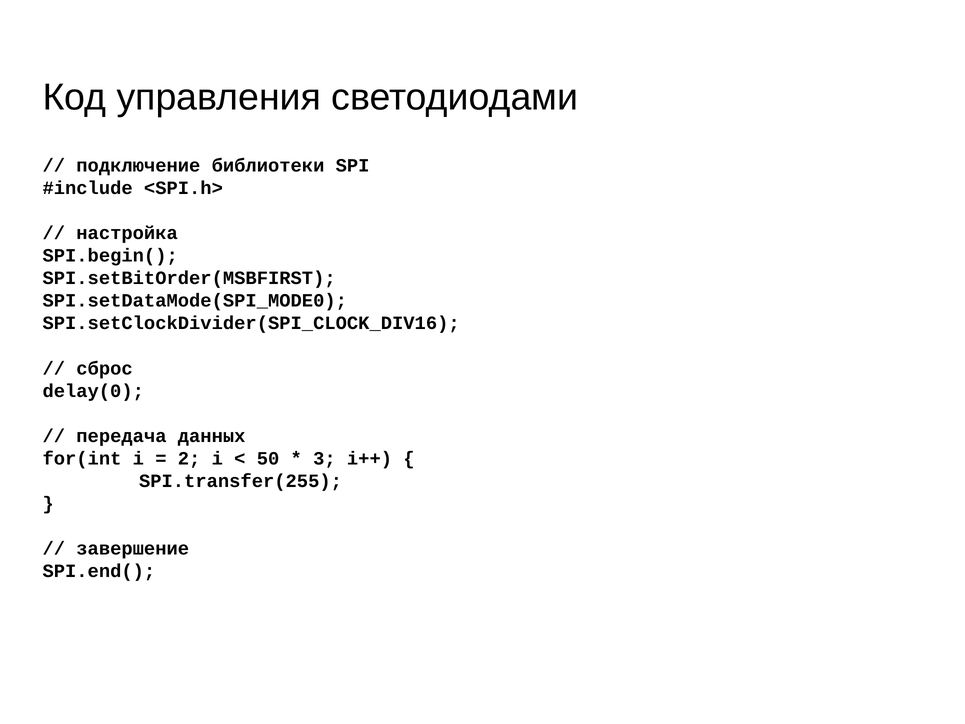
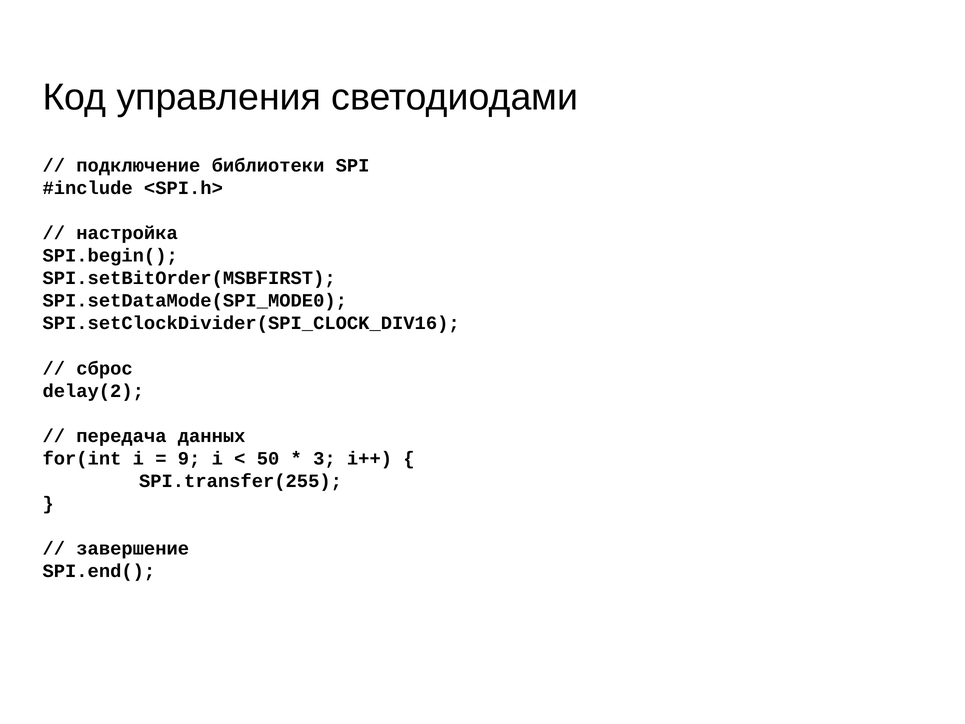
delay(0: delay(0 -> delay(2
2: 2 -> 9
